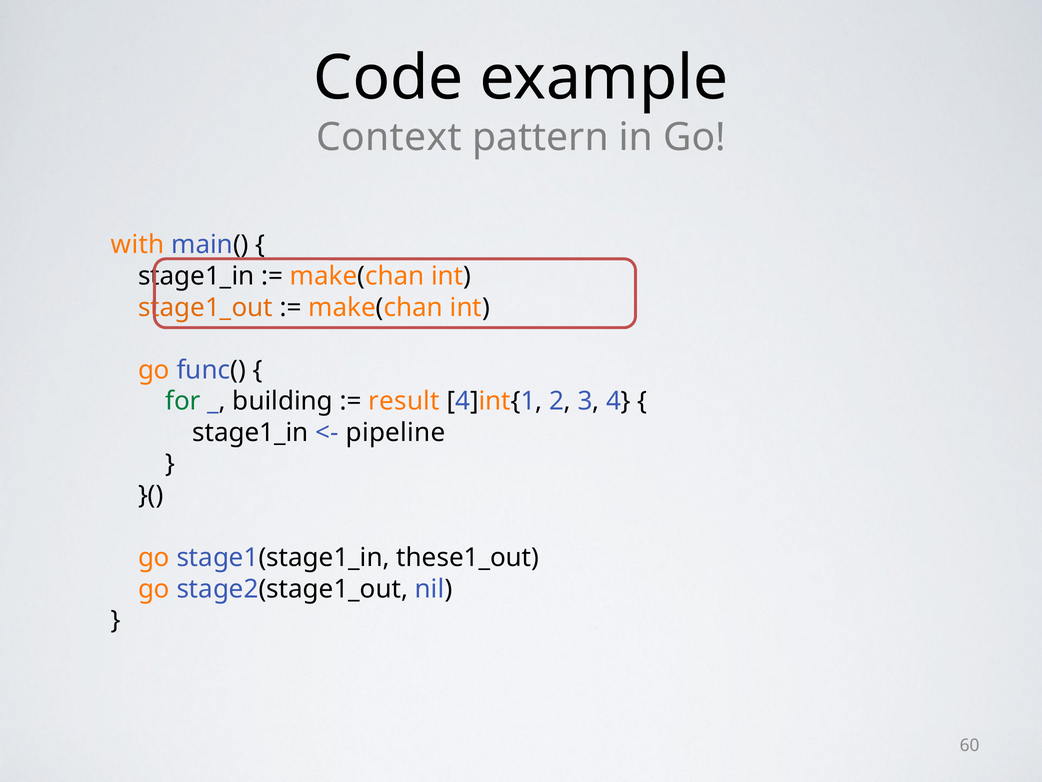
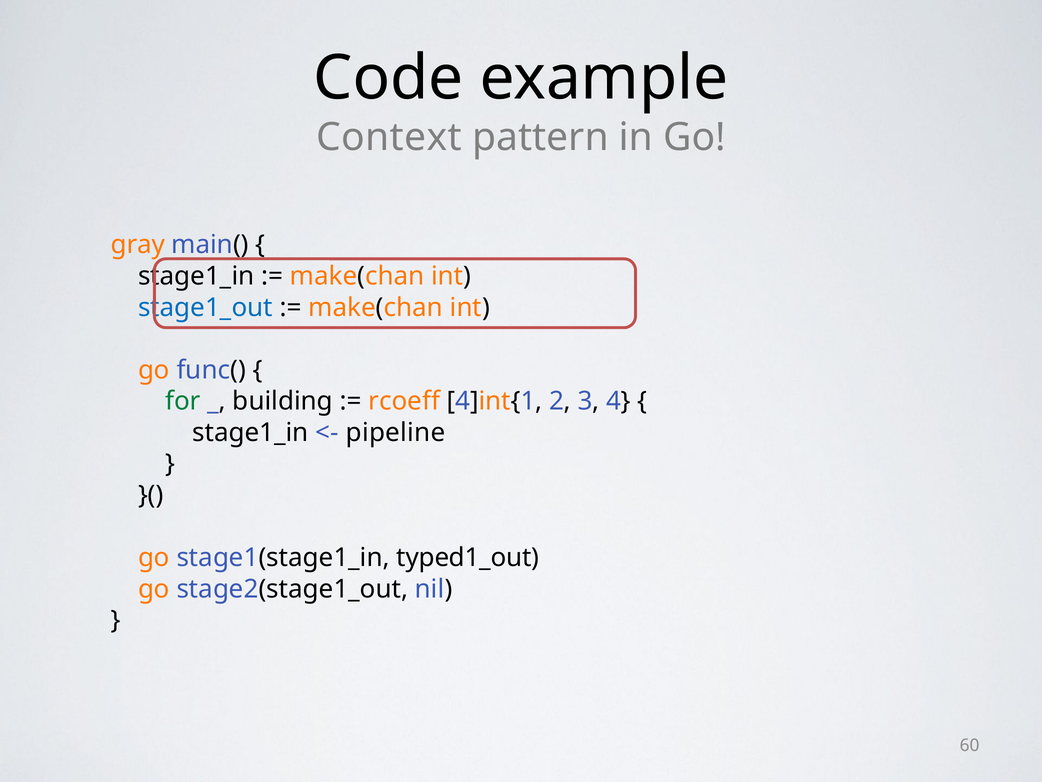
with: with -> gray
stage1_out colour: orange -> blue
result: result -> rcoeff
these1_out: these1_out -> typed1_out
